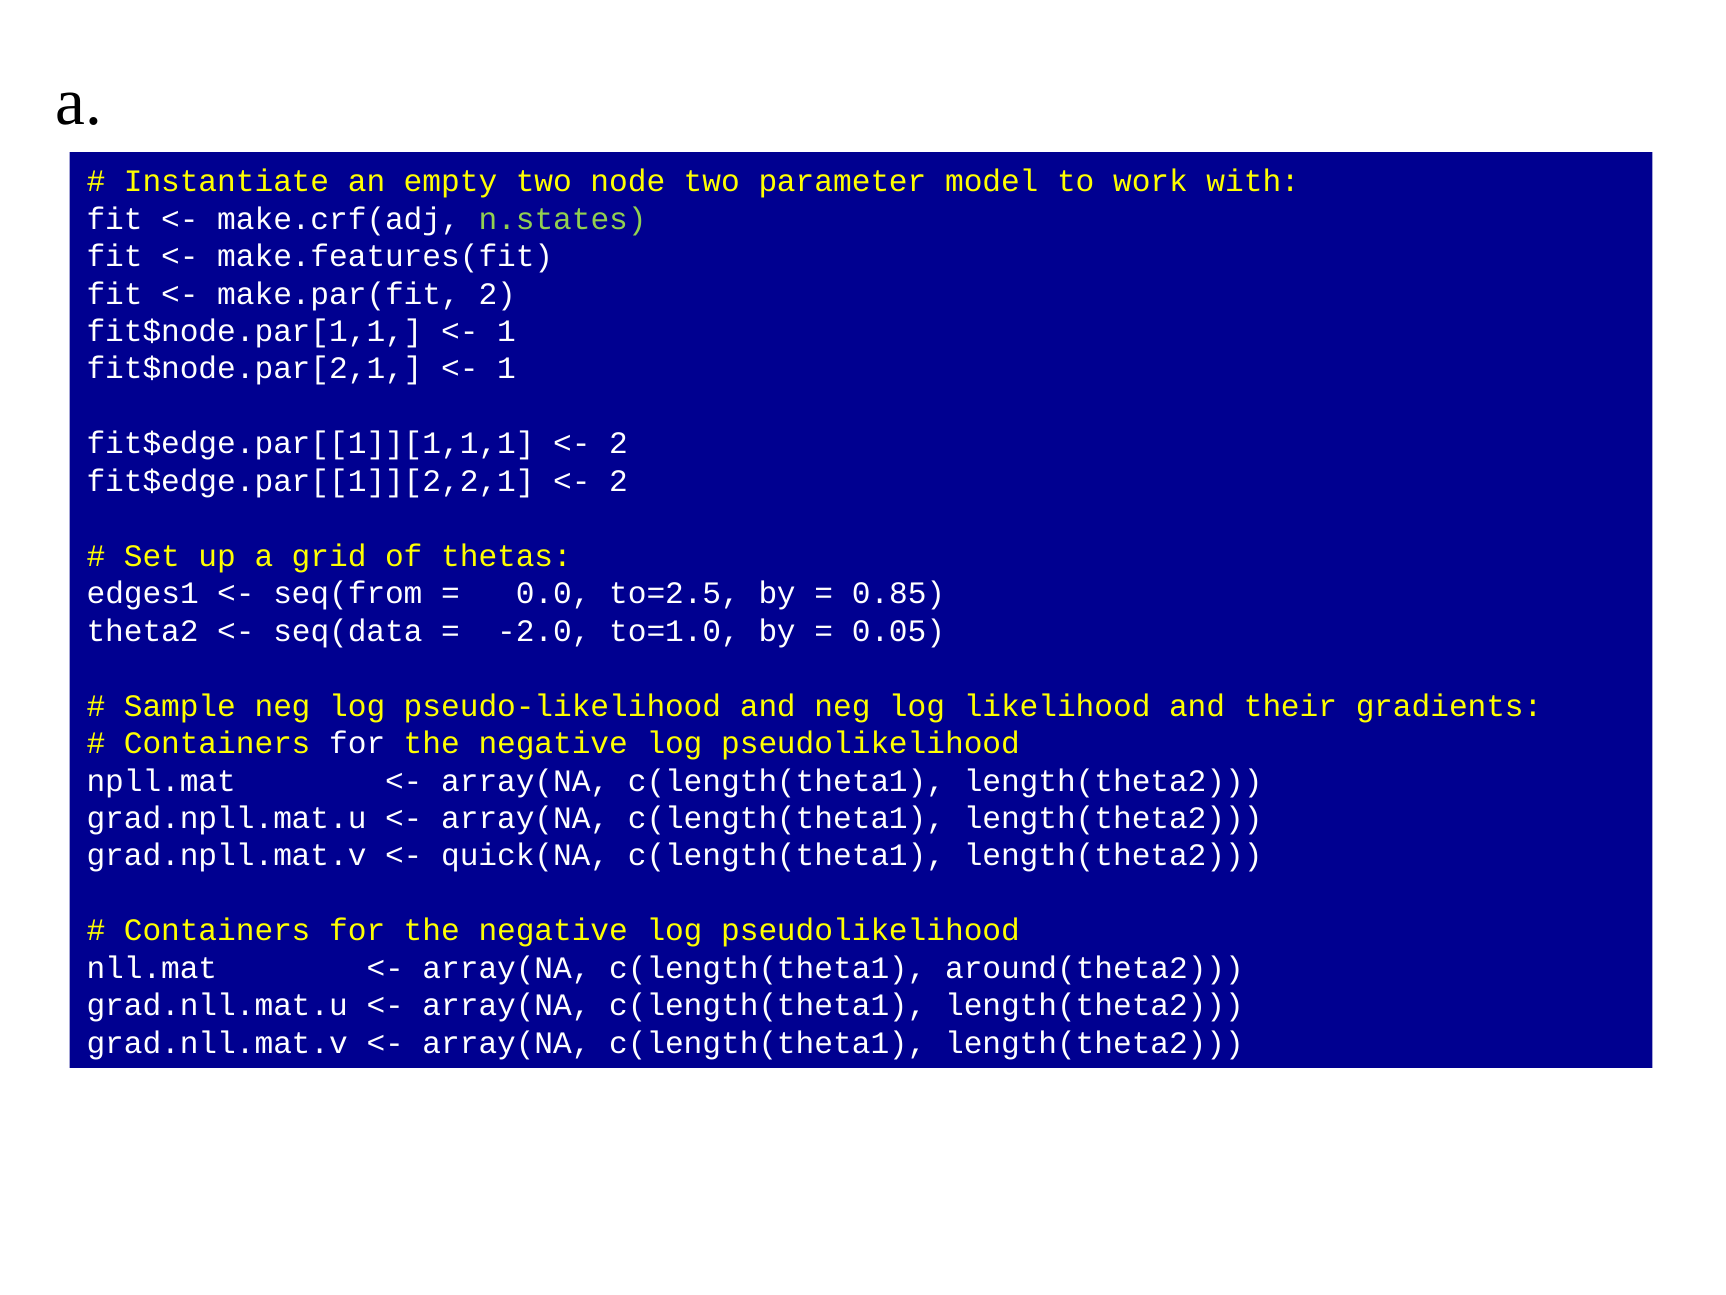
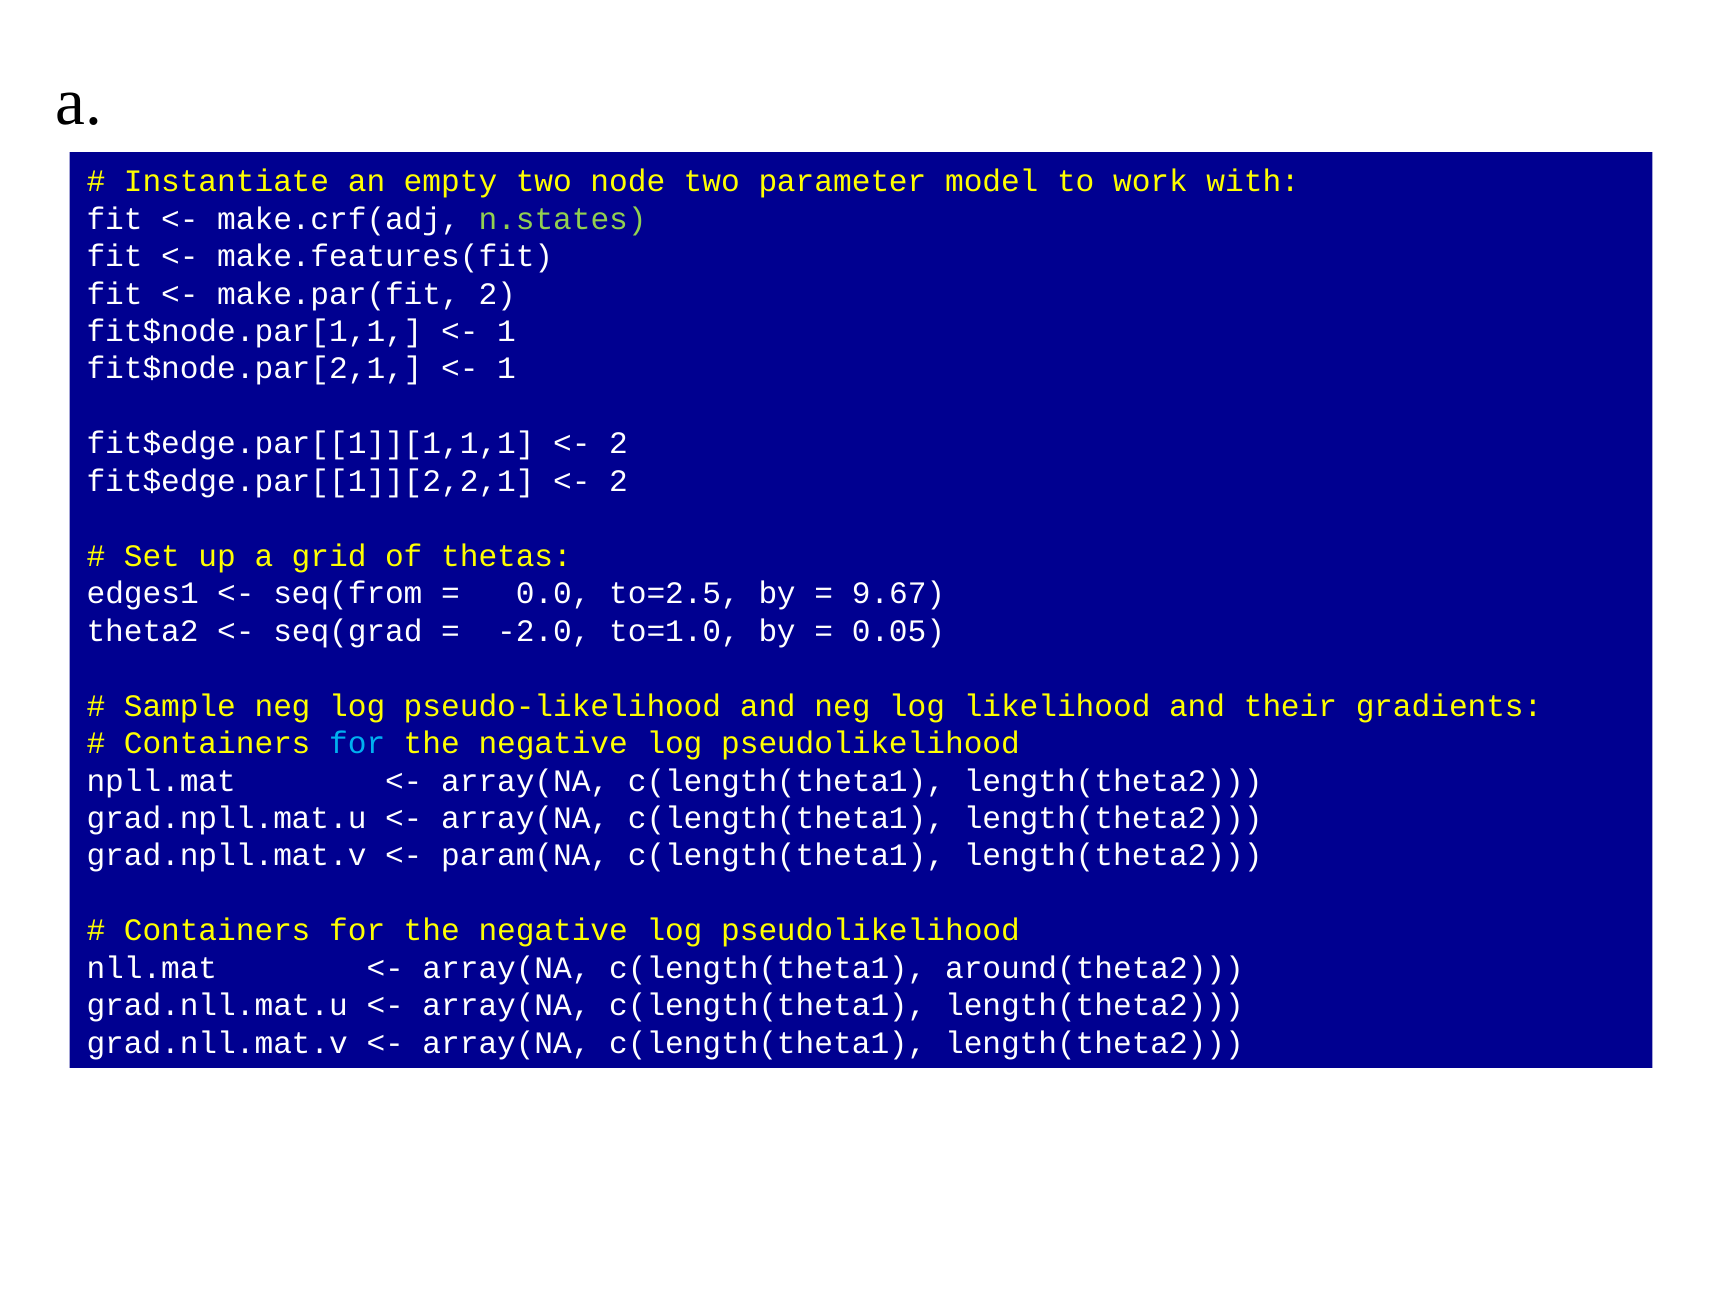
0.85: 0.85 -> 9.67
seq(data: seq(data -> seq(grad
for at (357, 743) colour: white -> light blue
quick(NA: quick(NA -> param(NA
